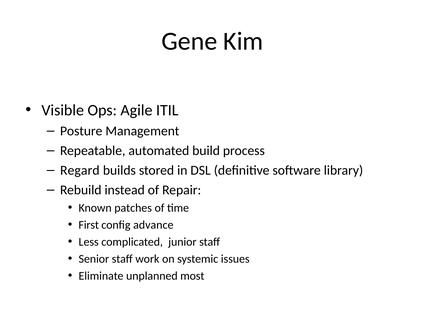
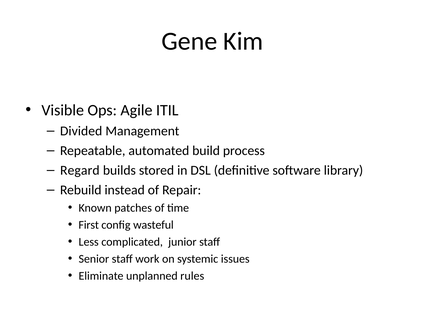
Posture: Posture -> Divided
advance: advance -> wasteful
most: most -> rules
